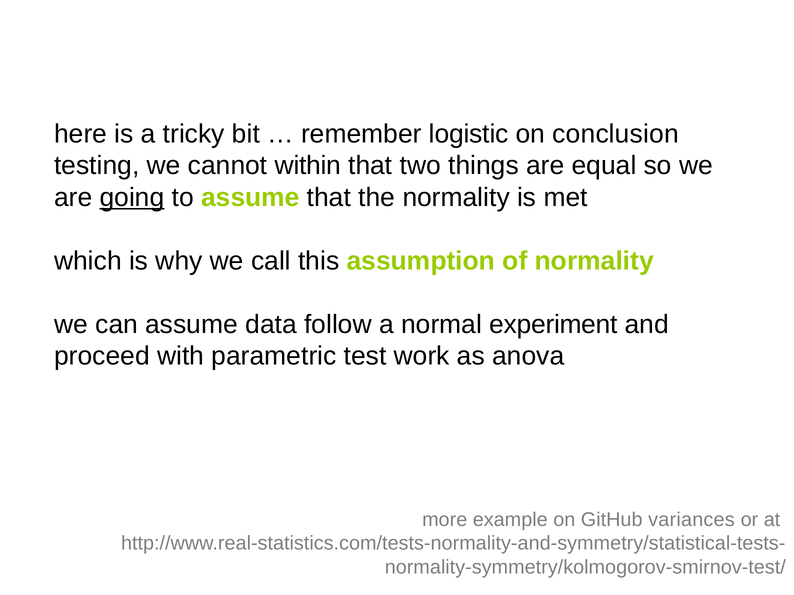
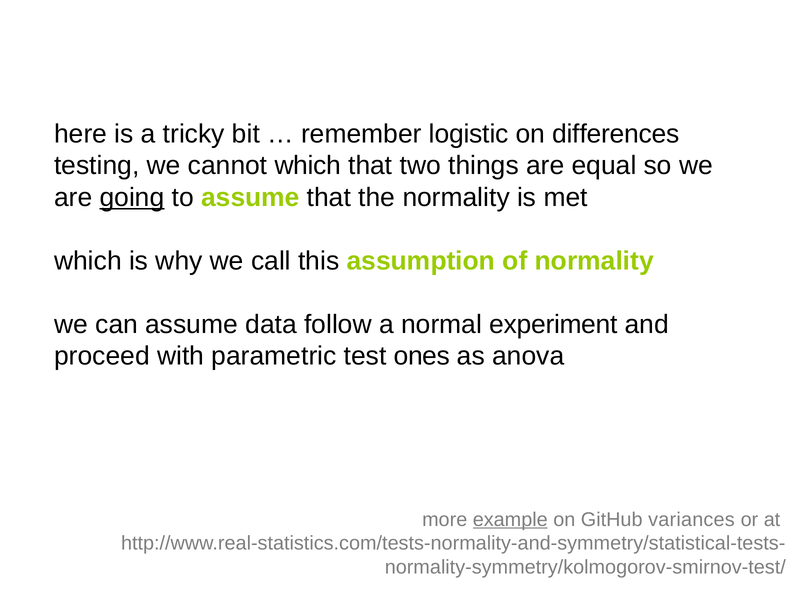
conclusion: conclusion -> differences
cannot within: within -> which
work: work -> ones
example underline: none -> present
